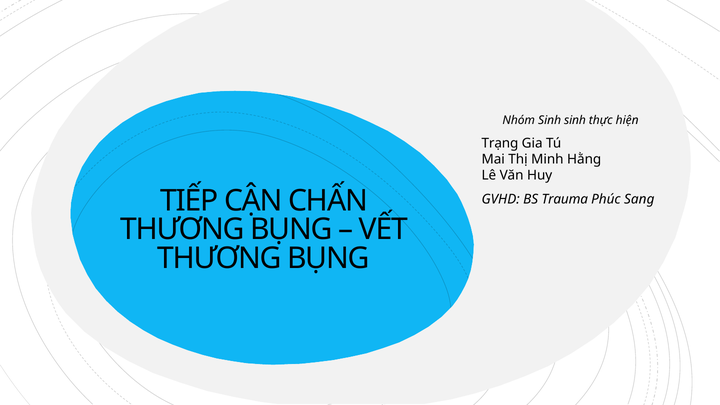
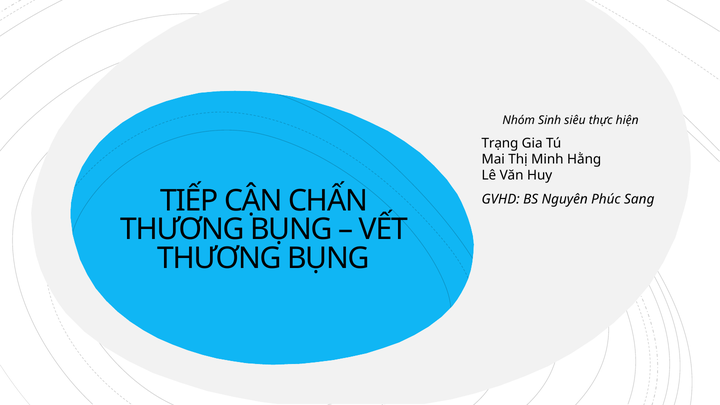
Sinh sinh: sinh -> siêu
Trauma: Trauma -> Nguyên
